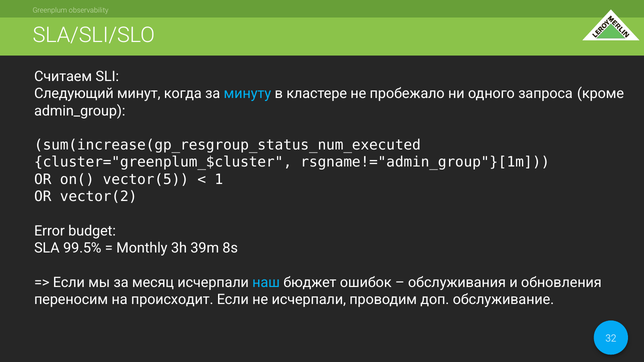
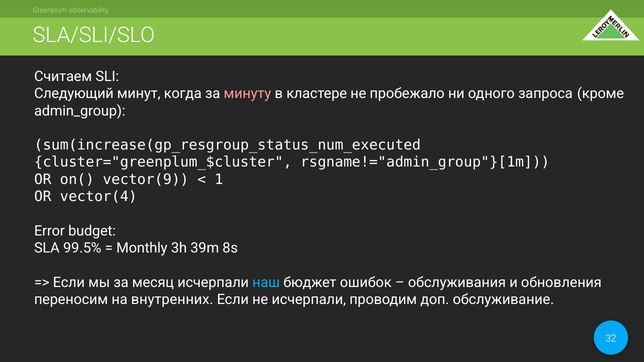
минуту colour: light blue -> pink
vector(5: vector(5 -> vector(9
vector(2: vector(2 -> vector(4
происходит: происходит -> внутренних
